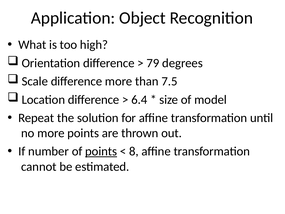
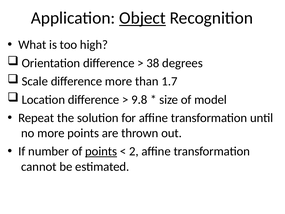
Object underline: none -> present
79: 79 -> 38
7.5: 7.5 -> 1.7
6.4: 6.4 -> 9.8
8: 8 -> 2
